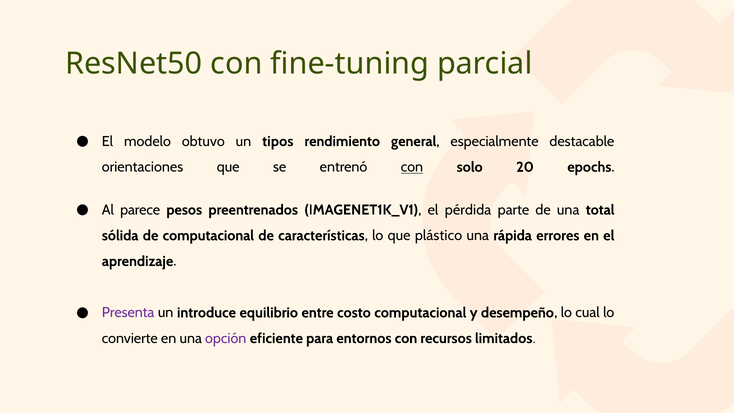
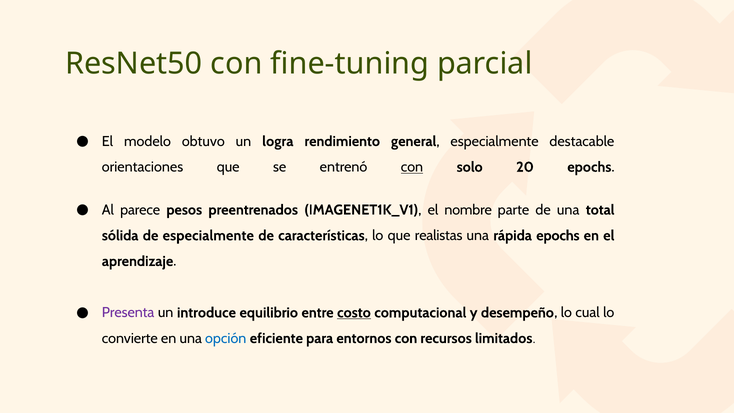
tipos: tipos -> logra
pérdida: pérdida -> nombre
de computacional: computacional -> especialmente
plástico: plástico -> realistas
rápida errores: errores -> epochs
costo underline: none -> present
opción colour: purple -> blue
